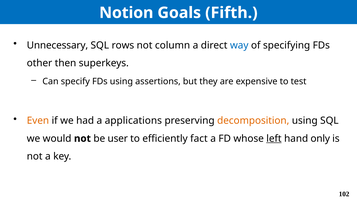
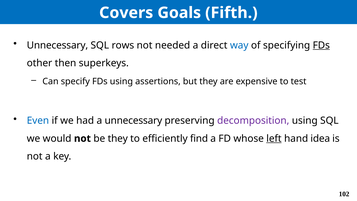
Notion: Notion -> Covers
column: column -> needed
FDs at (321, 45) underline: none -> present
Even colour: orange -> blue
a applications: applications -> unnecessary
decomposition colour: orange -> purple
be user: user -> they
fact: fact -> find
only: only -> idea
